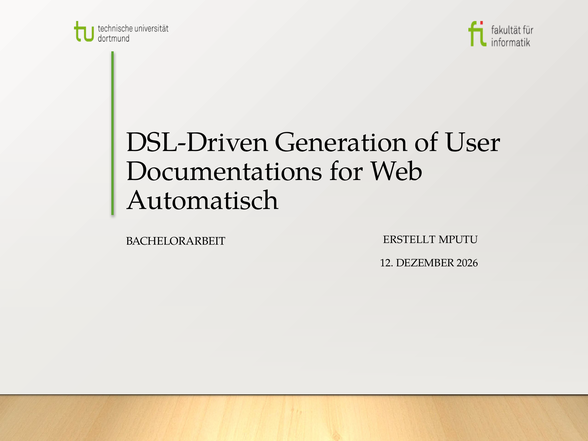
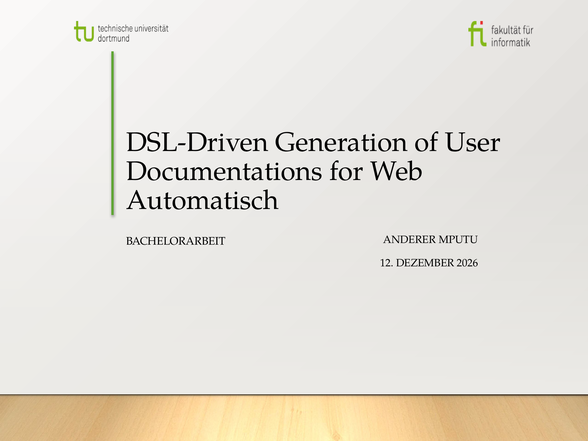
ERSTELLT: ERSTELLT -> ANDERER
